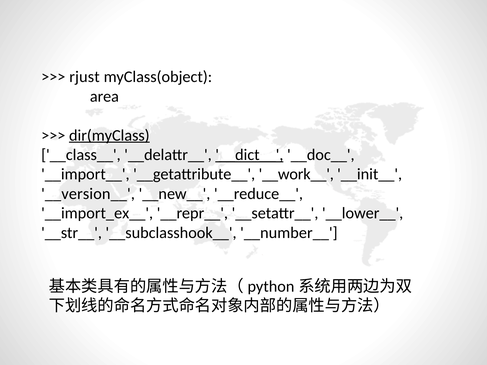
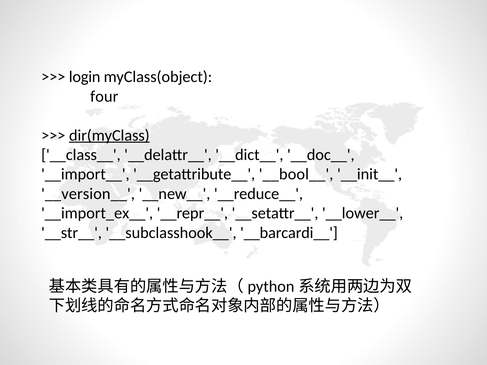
rjust: rjust -> login
area: area -> four
__dict__ underline: present -> none
__work__: __work__ -> __bool__
__number__: __number__ -> __barcardi__
